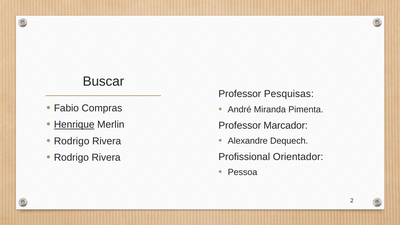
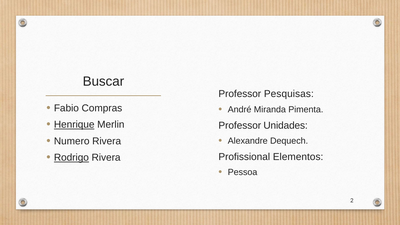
Marcador: Marcador -> Unidades
Rodrigo at (72, 141): Rodrigo -> Numero
Rodrigo at (71, 158) underline: none -> present
Orientador: Orientador -> Elementos
